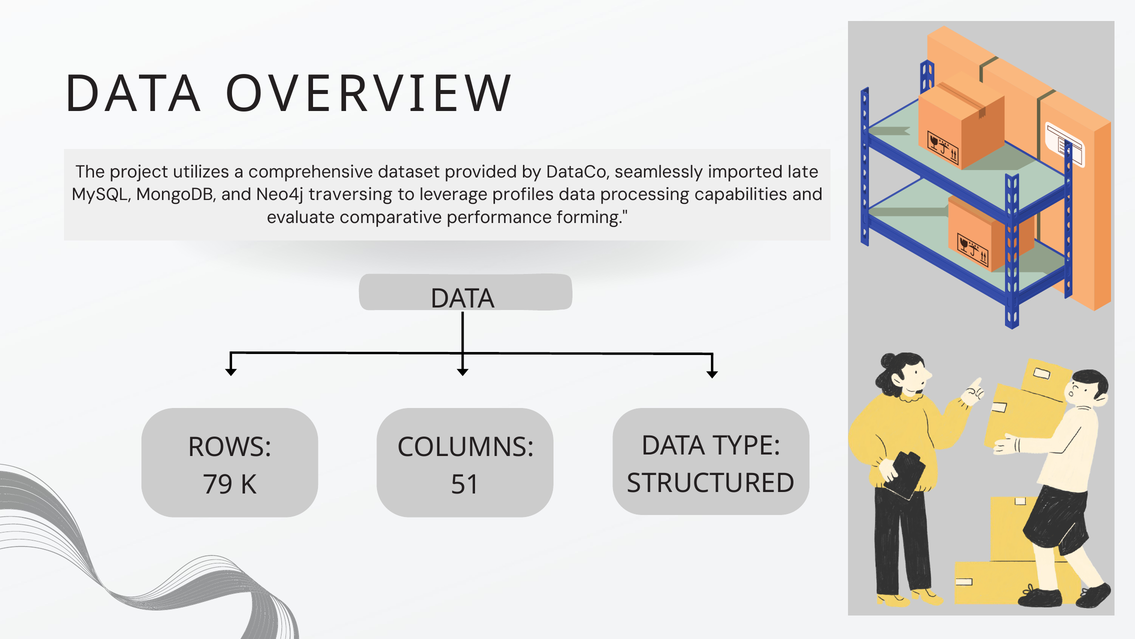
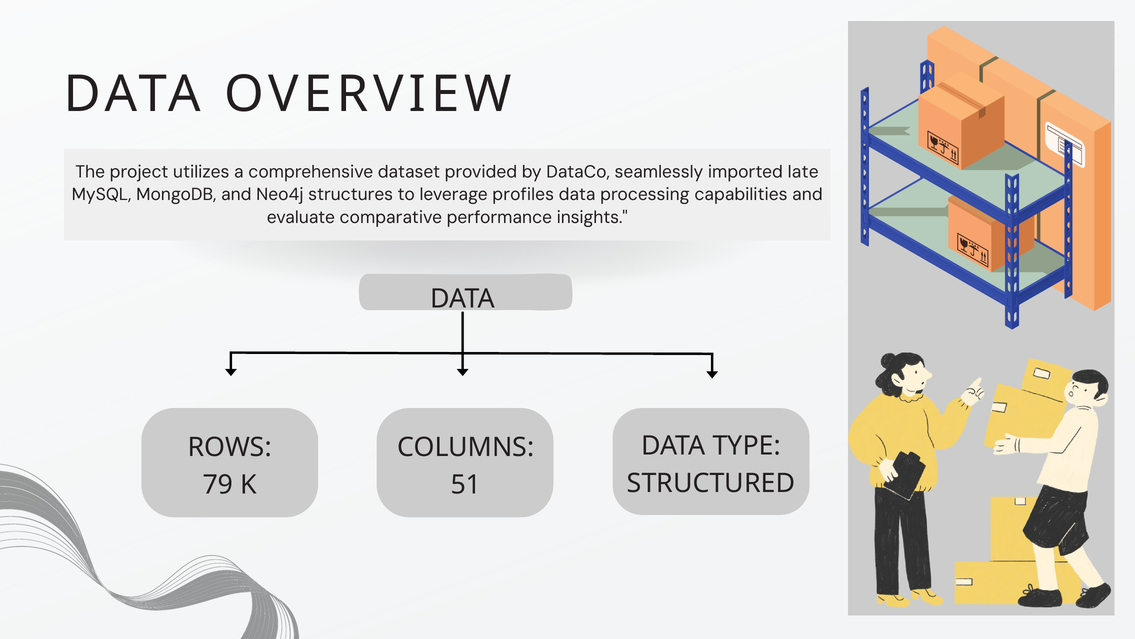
traversing: traversing -> structures
forming: forming -> insights
